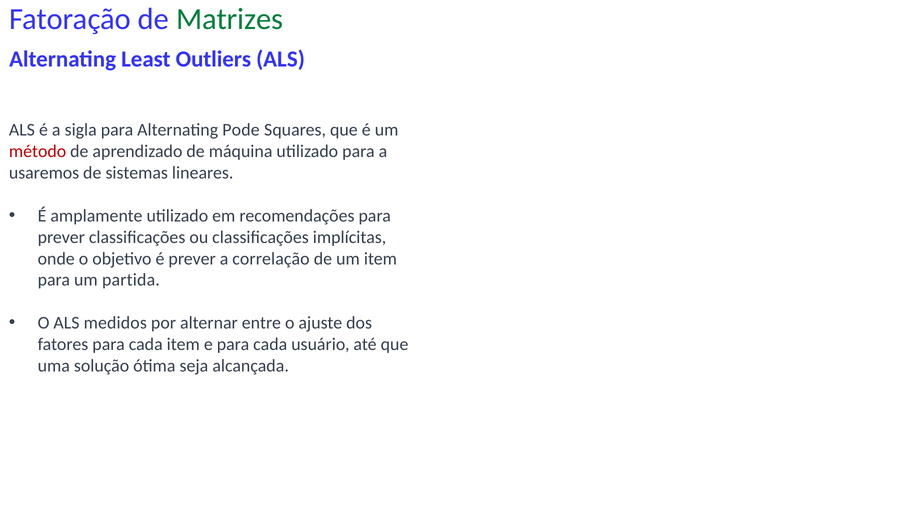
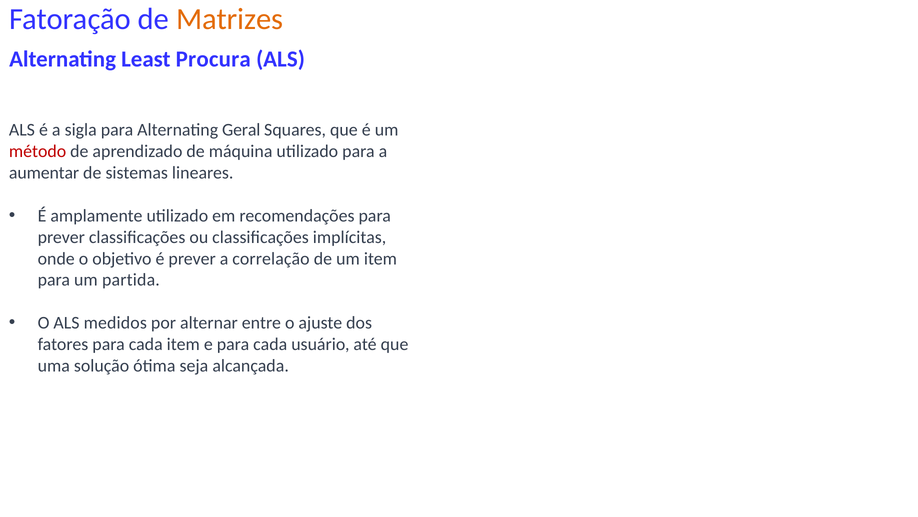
Matrizes colour: green -> orange
Outliers: Outliers -> Procura
Pode: Pode -> Geral
usaremos: usaremos -> aumentar
